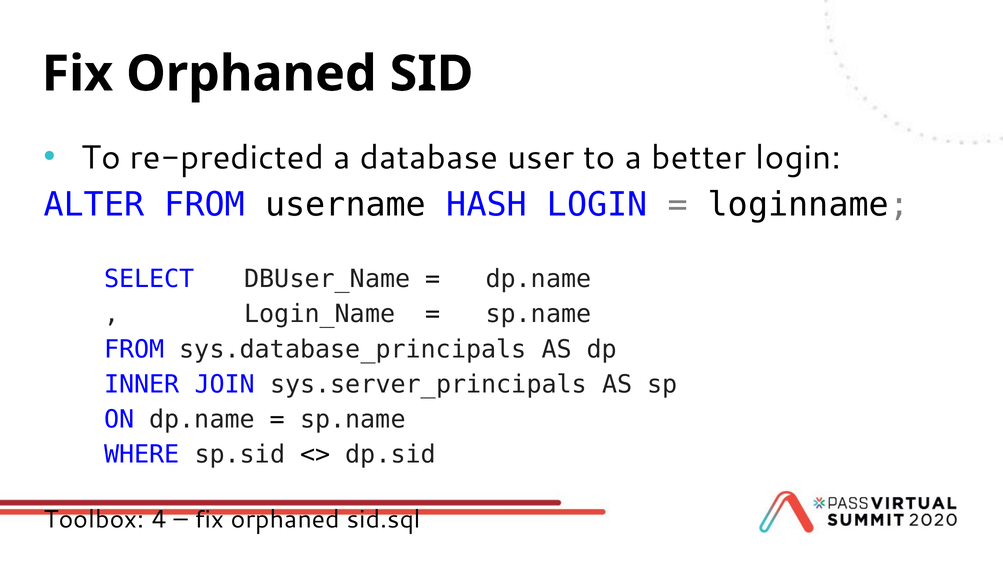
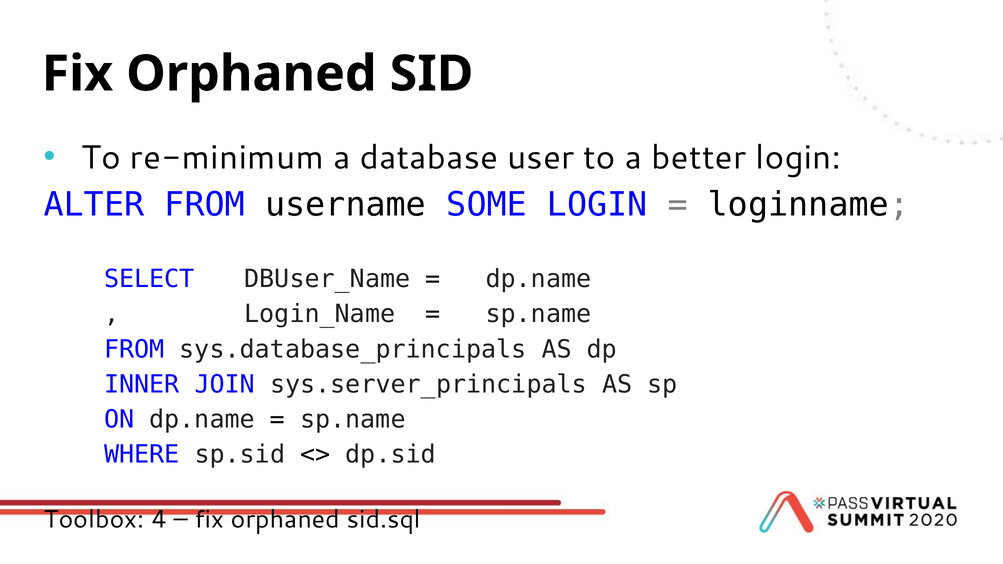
re-predicted: re-predicted -> re-minimum
HASH: HASH -> SOME
